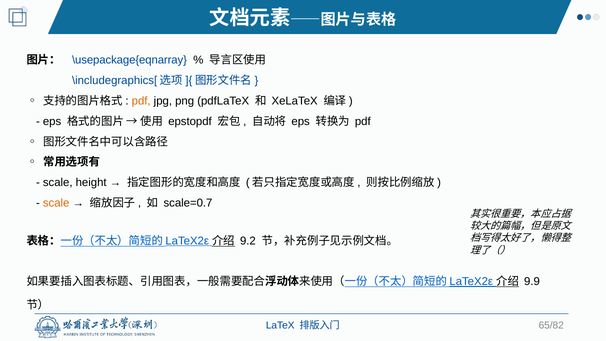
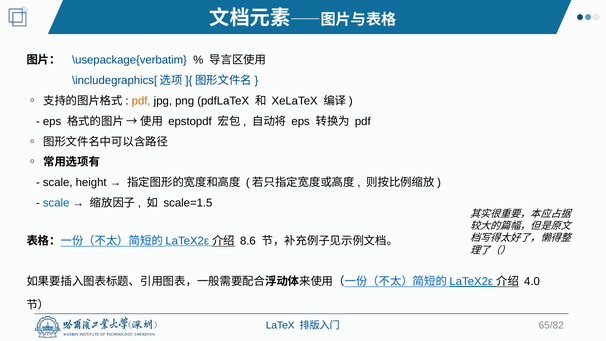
\usepackage{eqnarray: \usepackage{eqnarray -> \usepackage{verbatim
scale at (56, 203) colour: orange -> blue
scale=0.7: scale=0.7 -> scale=1.5
9.2: 9.2 -> 8.6
9.9: 9.9 -> 4.0
